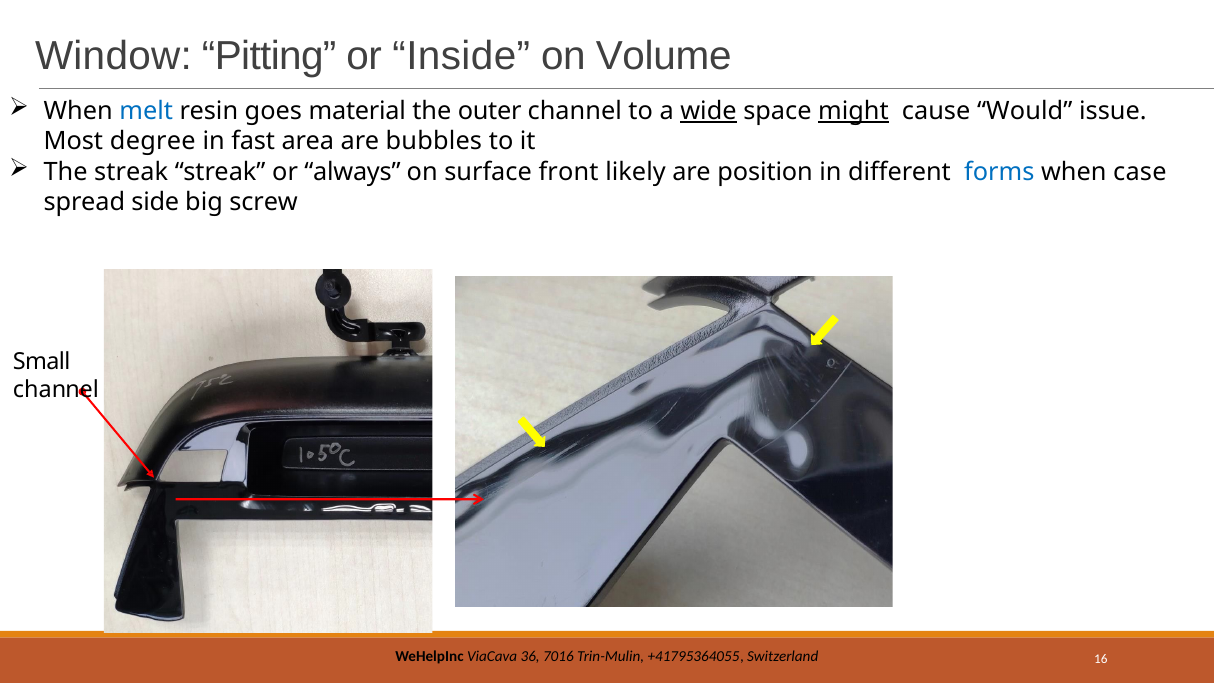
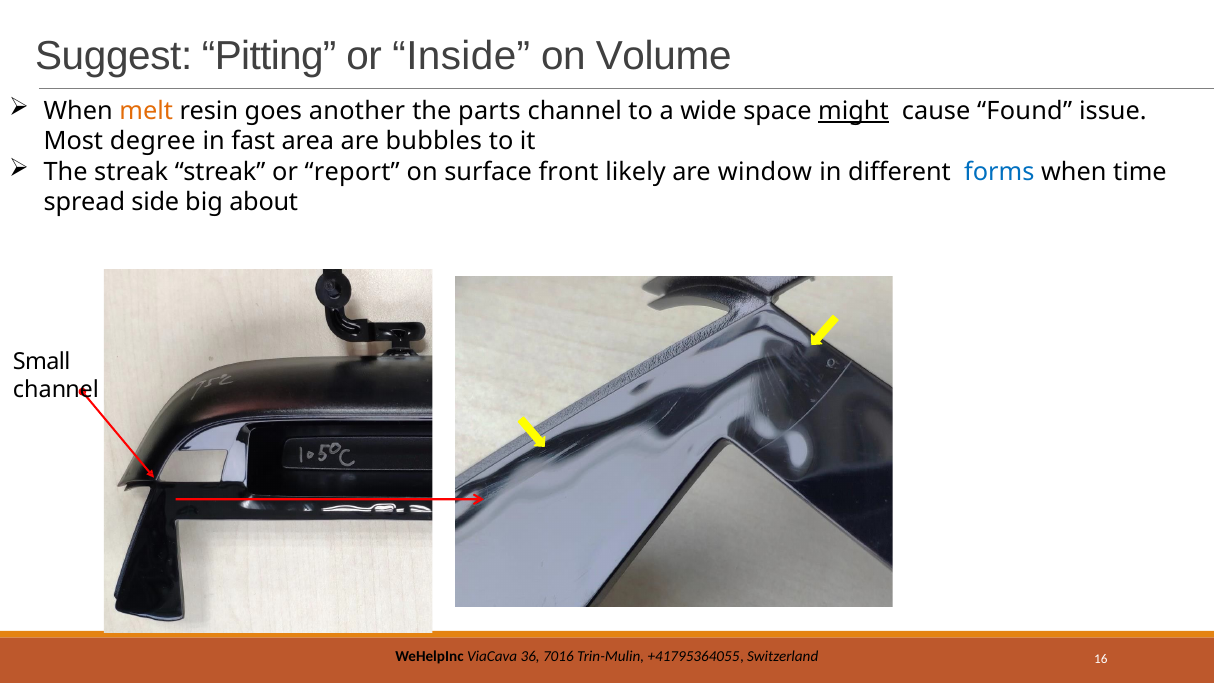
Window: Window -> Suggest
melt colour: blue -> orange
material: material -> another
outer: outer -> parts
wide underline: present -> none
Would: Would -> Found
always: always -> report
position: position -> window
case: case -> time
screw: screw -> about
